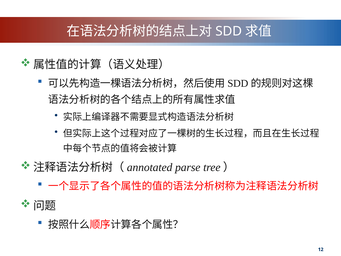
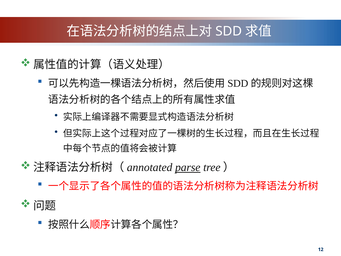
parse underline: none -> present
